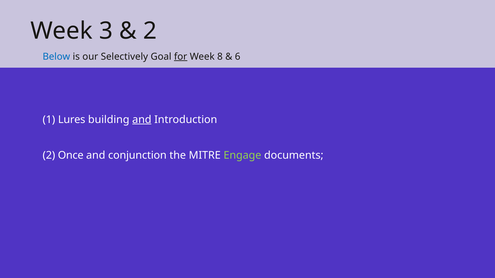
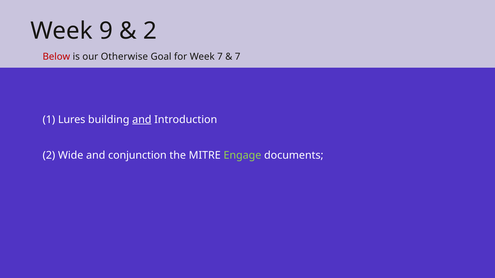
3: 3 -> 9
Below colour: blue -> red
Selectively: Selectively -> Otherwise
for underline: present -> none
Week 8: 8 -> 7
6 at (238, 57): 6 -> 7
Once: Once -> Wide
